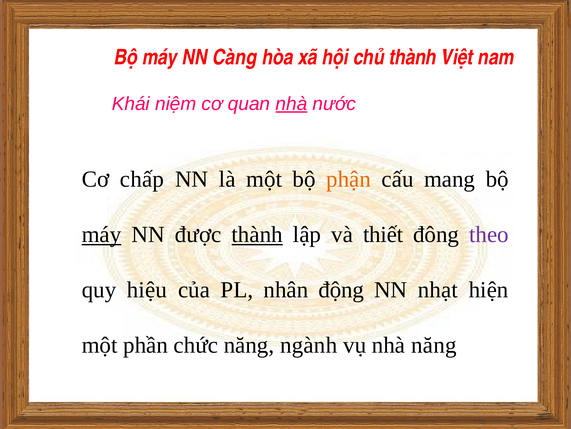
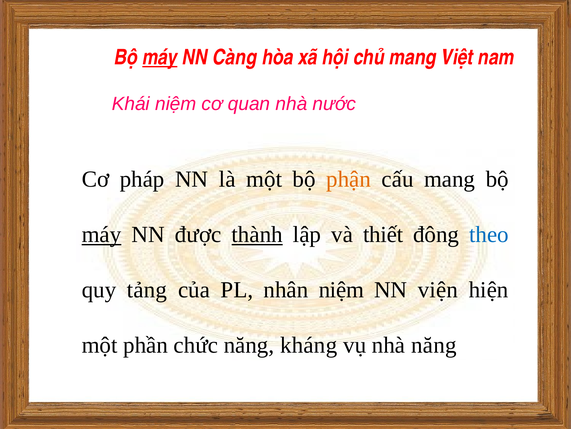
máy at (160, 57) underline: none -> present
chủ thành: thành -> mang
nhà at (291, 104) underline: present -> none
chấp: chấp -> pháp
theo colour: purple -> blue
hiệu: hiệu -> tảng
nhân động: động -> niệm
nhạt: nhạt -> viện
ngành: ngành -> kháng
